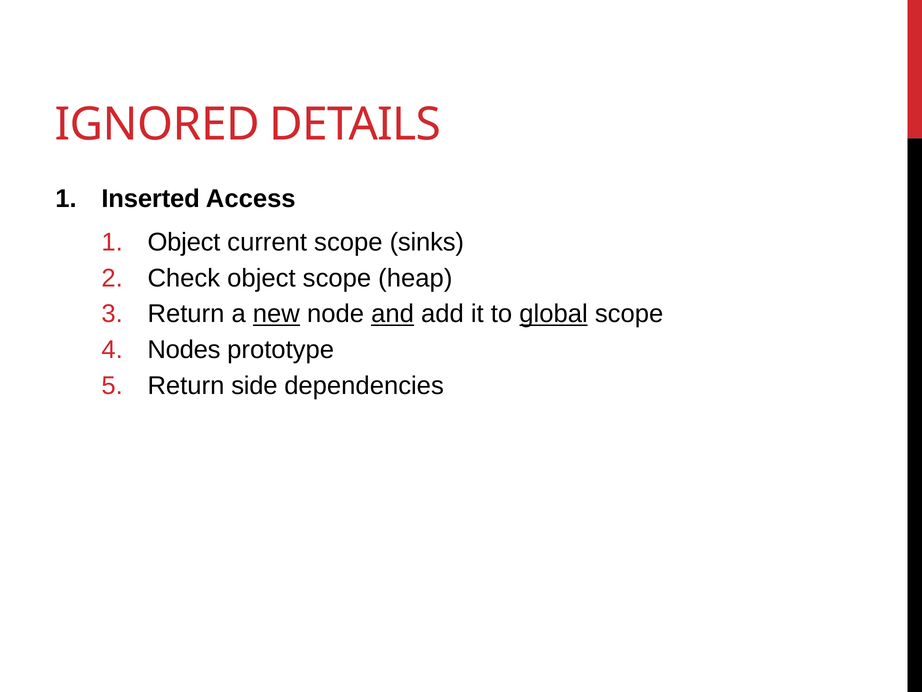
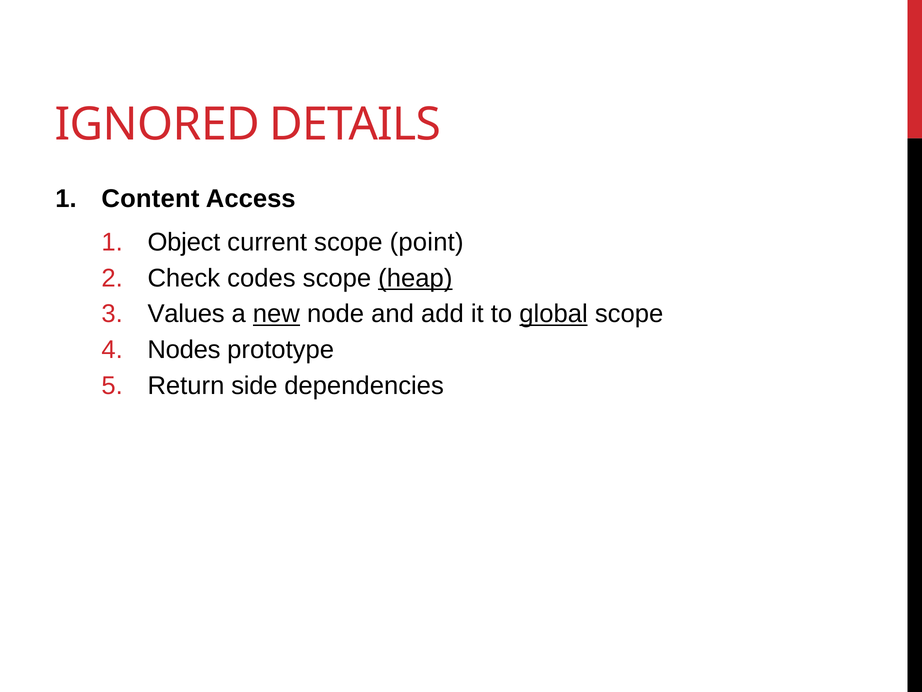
Inserted: Inserted -> Content
sinks: sinks -> point
Check object: object -> codes
heap underline: none -> present
Return at (186, 314): Return -> Values
and underline: present -> none
